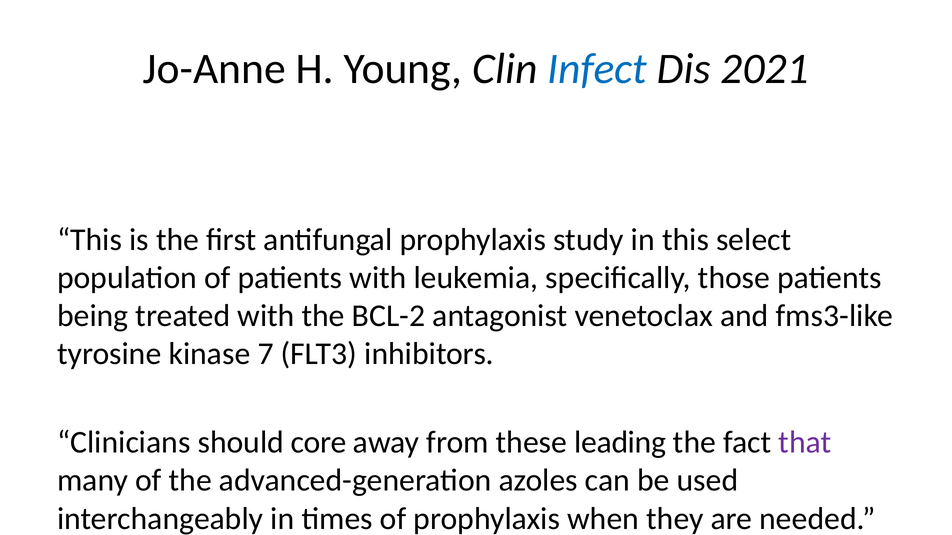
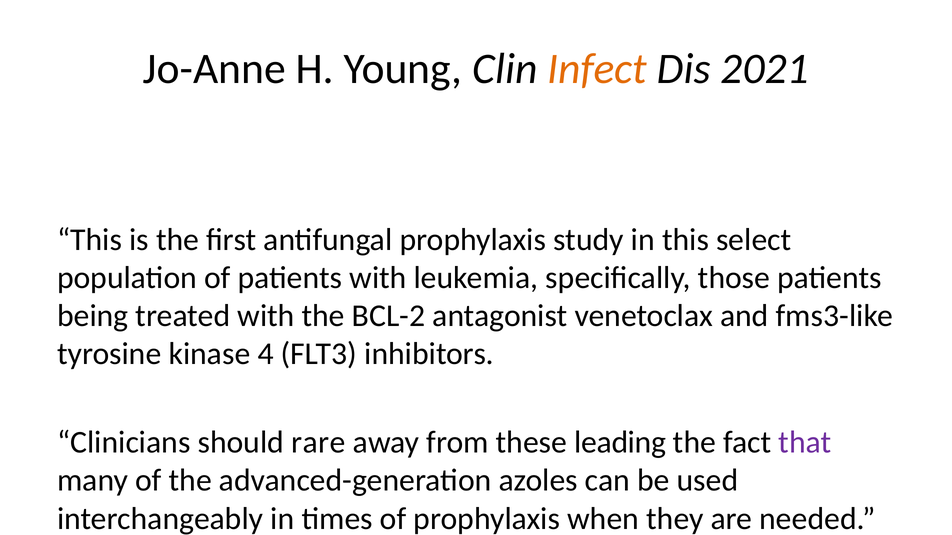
Infect colour: blue -> orange
7: 7 -> 4
core: core -> rare
